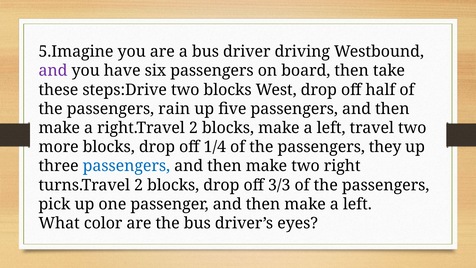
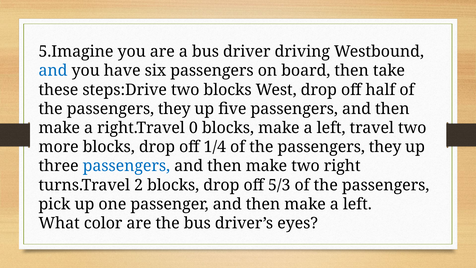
and at (53, 71) colour: purple -> blue
rain at (174, 109): rain -> they
right.Travel 2: 2 -> 0
3/3: 3/3 -> 5/3
